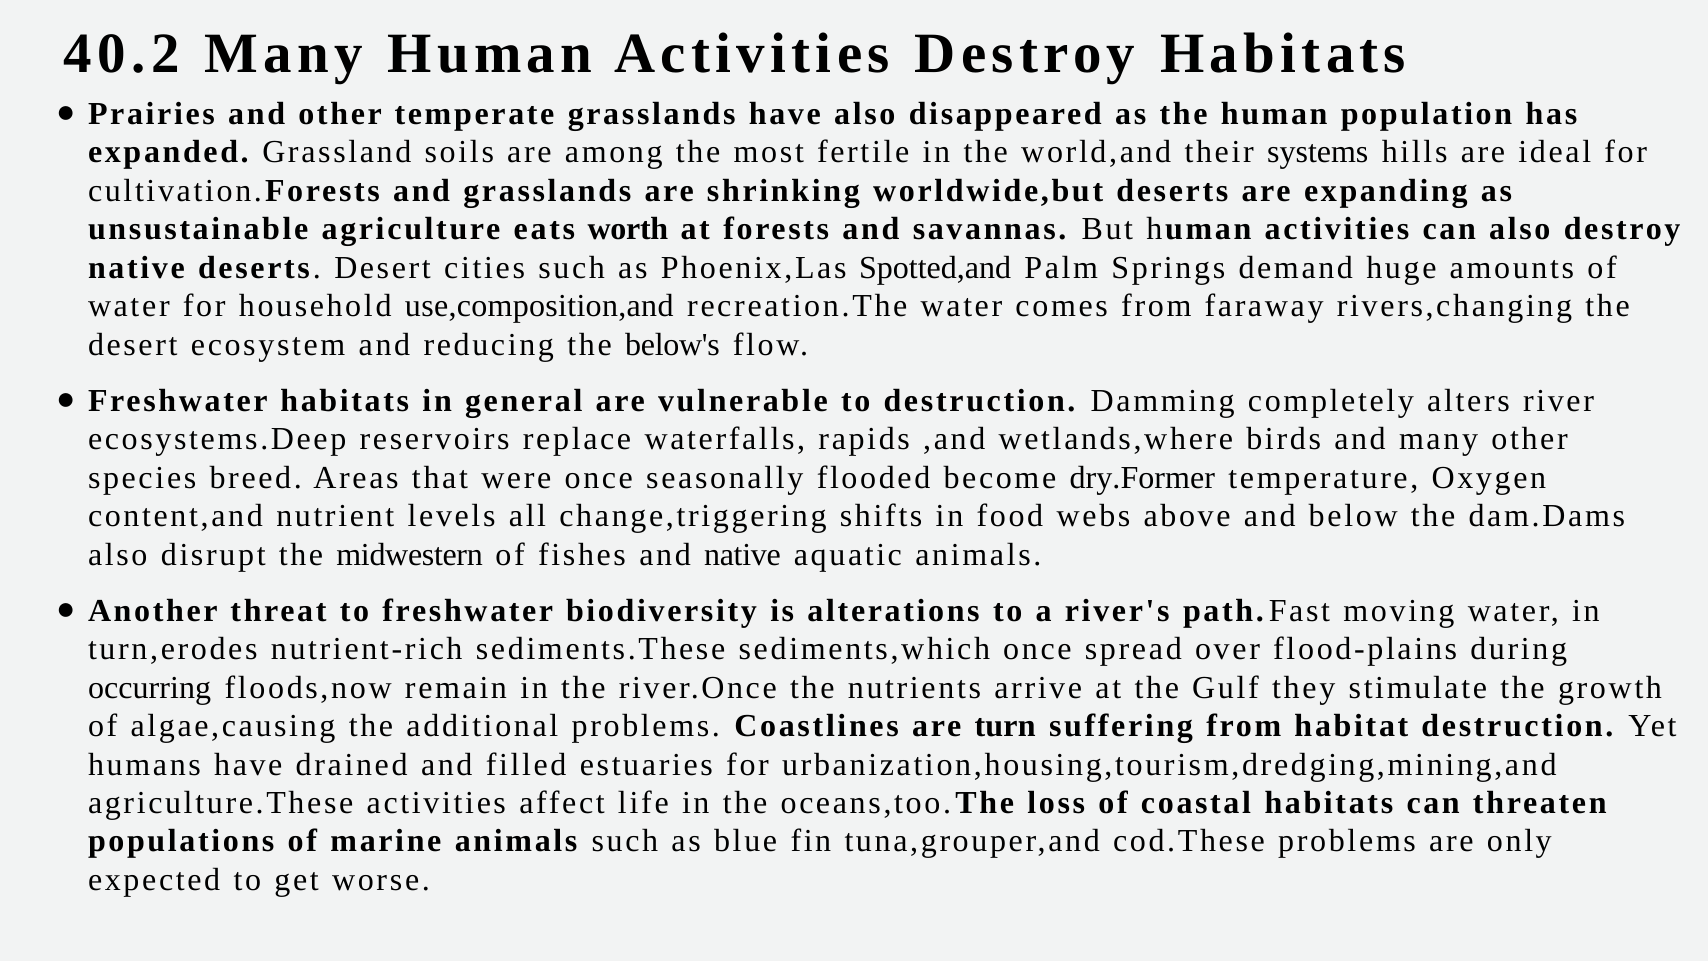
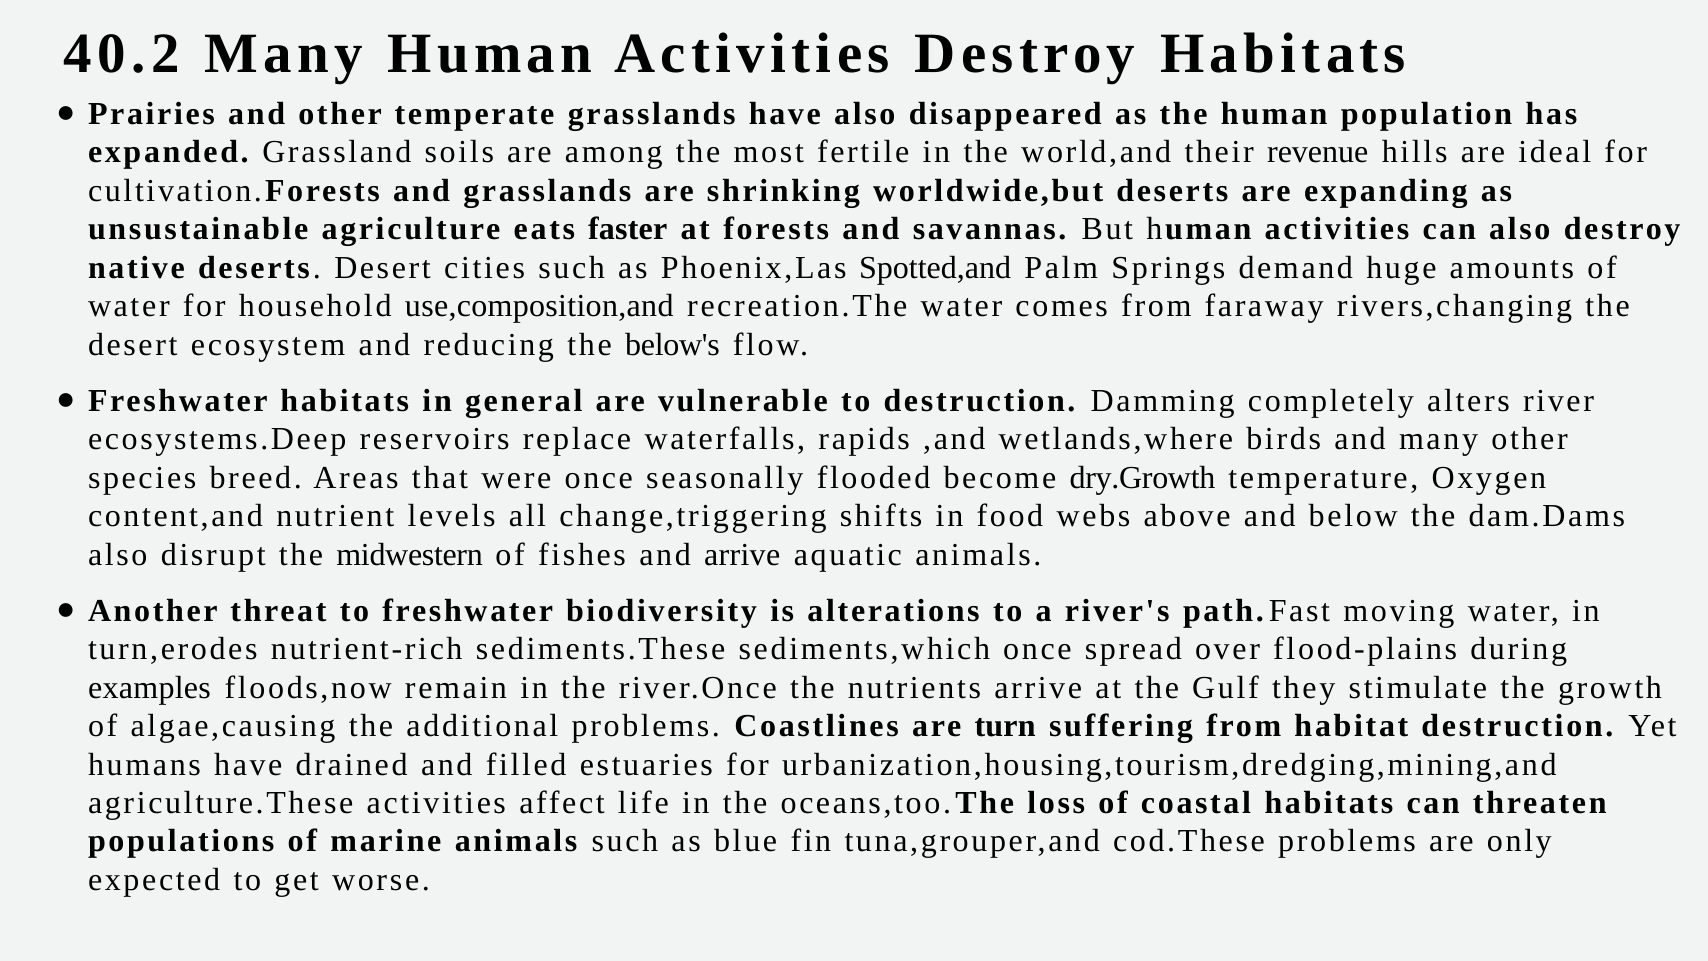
systems: systems -> revenue
worth: worth -> faster
dry.Former: dry.Former -> dry.Growth
and native: native -> arrive
occurring: occurring -> examples
